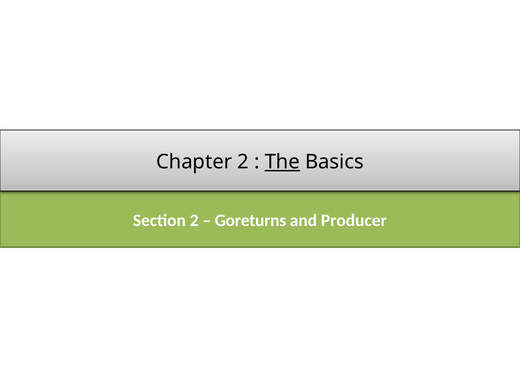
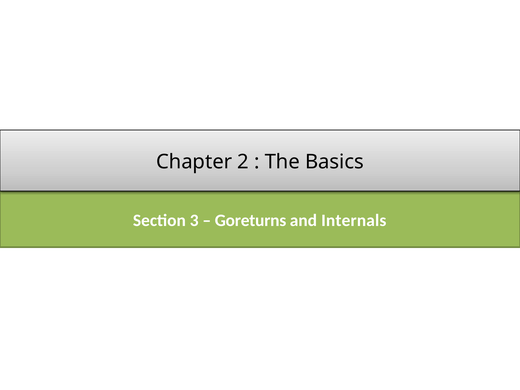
The underline: present -> none
Section 2: 2 -> 3
Producer: Producer -> Internals
